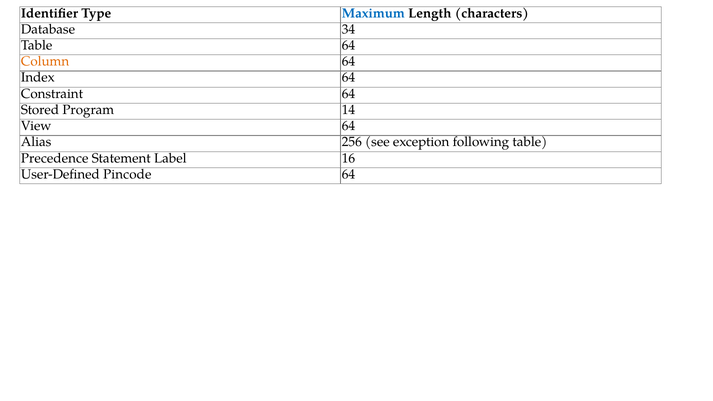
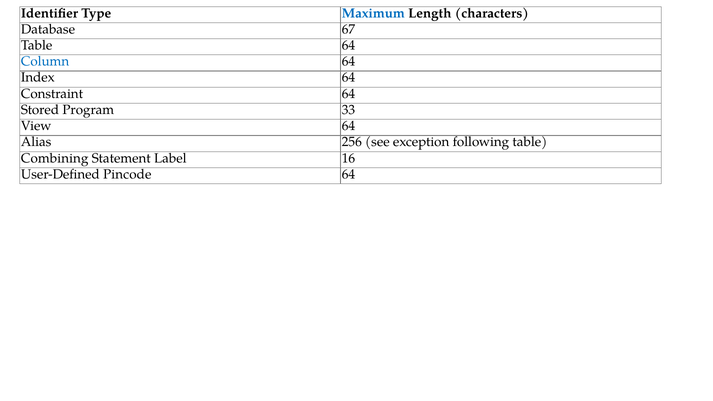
34: 34 -> 67
Column colour: orange -> blue
14: 14 -> 33
Precedence: Precedence -> Combining
